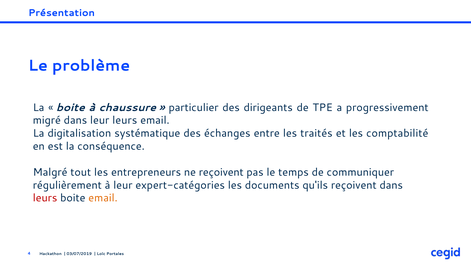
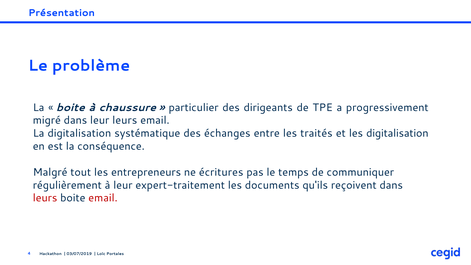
les comptabilité: comptabilité -> digitalisation
ne reçoivent: reçoivent -> écritures
expert-catégories: expert-catégories -> expert-traitement
email at (103, 198) colour: orange -> red
